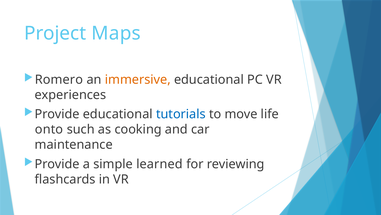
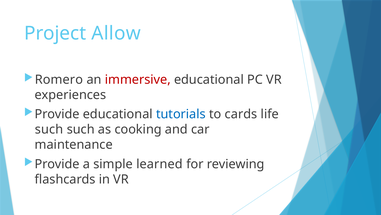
Maps: Maps -> Allow
immersive colour: orange -> red
move: move -> cards
onto at (49, 129): onto -> such
